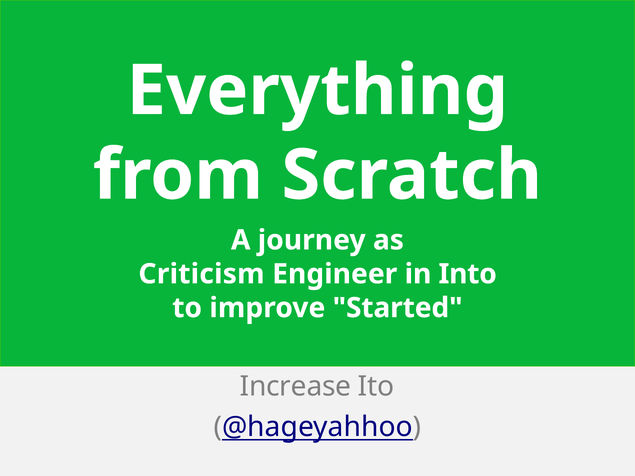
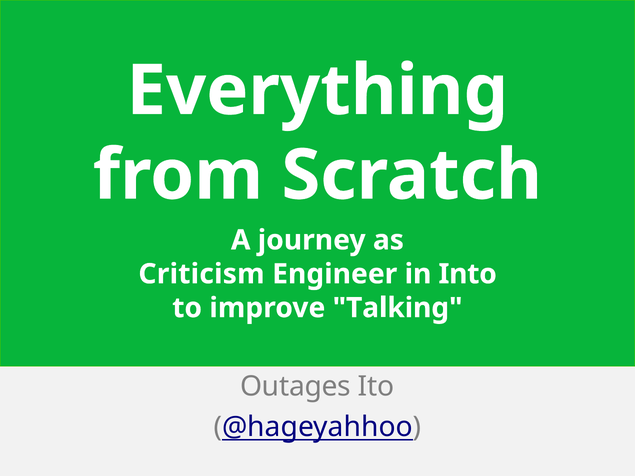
Started: Started -> Talking
Increase: Increase -> Outages
